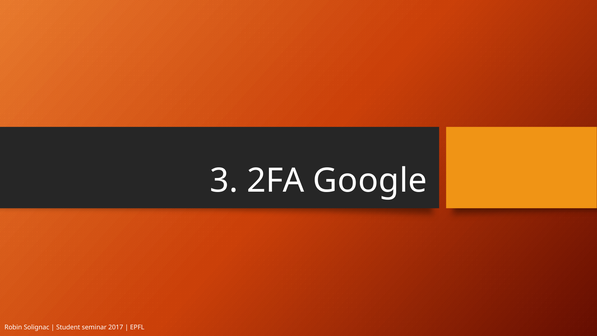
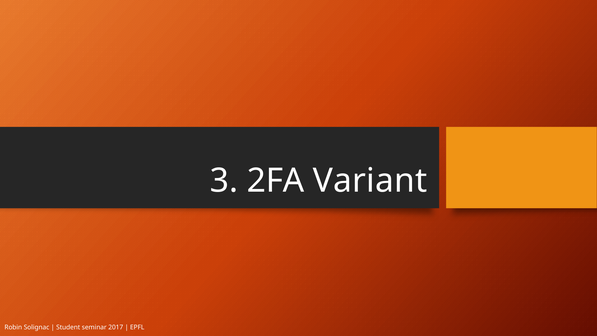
Google: Google -> Variant
